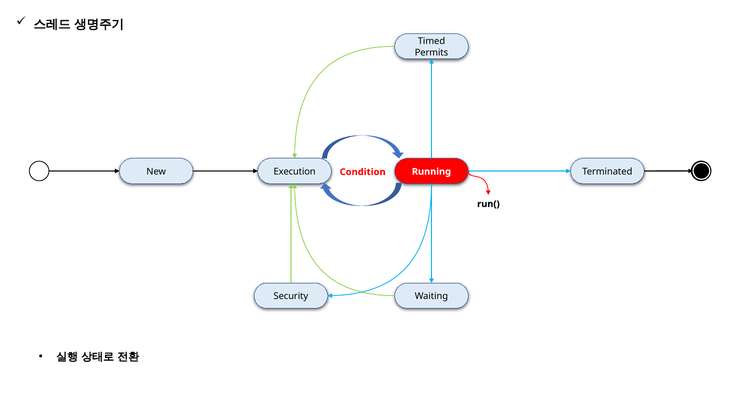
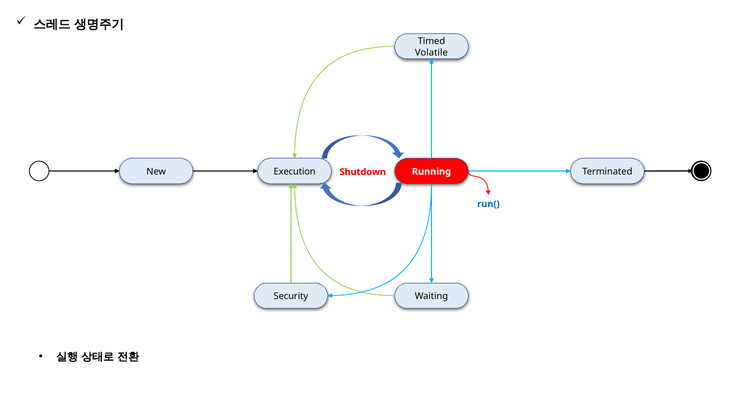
Permits: Permits -> Volatile
Condition: Condition -> Shutdown
run( colour: black -> blue
